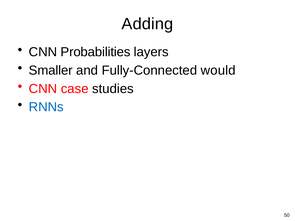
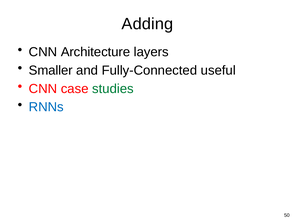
Probabilities: Probabilities -> Architecture
would: would -> useful
studies colour: black -> green
